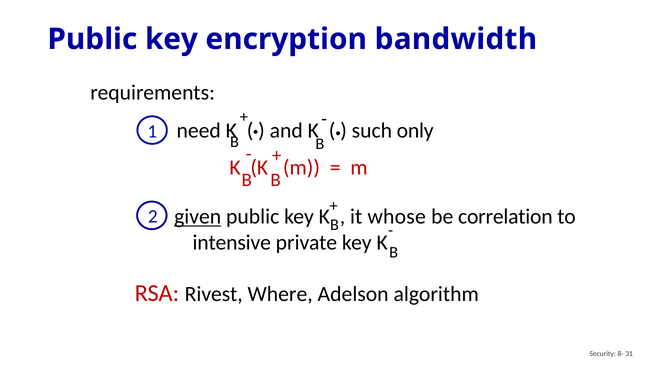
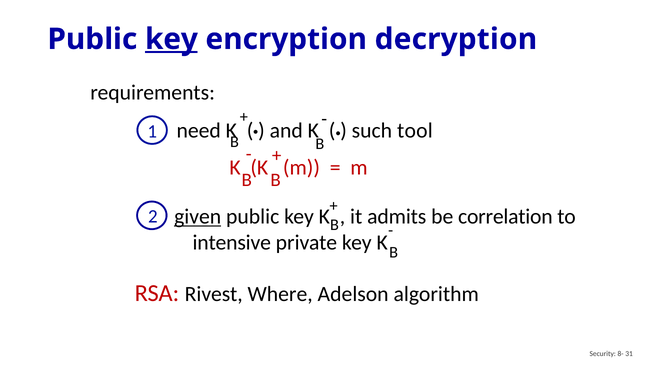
key at (171, 39) underline: none -> present
bandwidth: bandwidth -> decryption
only: only -> tool
whose: whose -> admits
